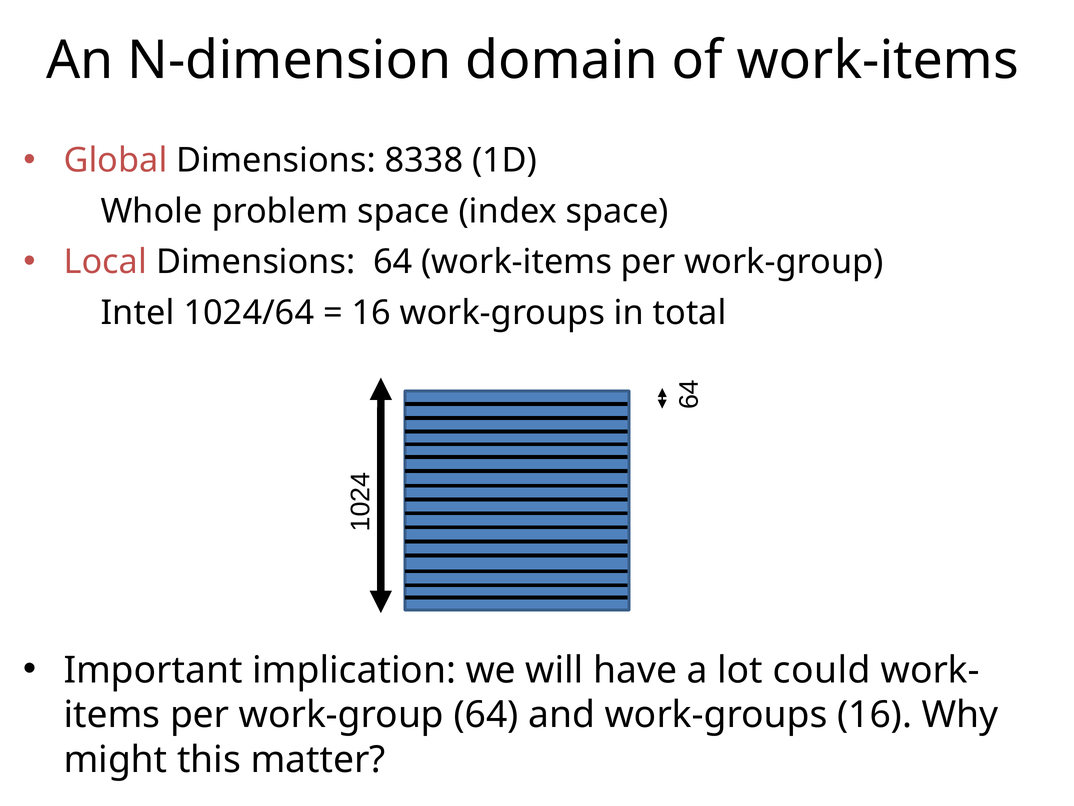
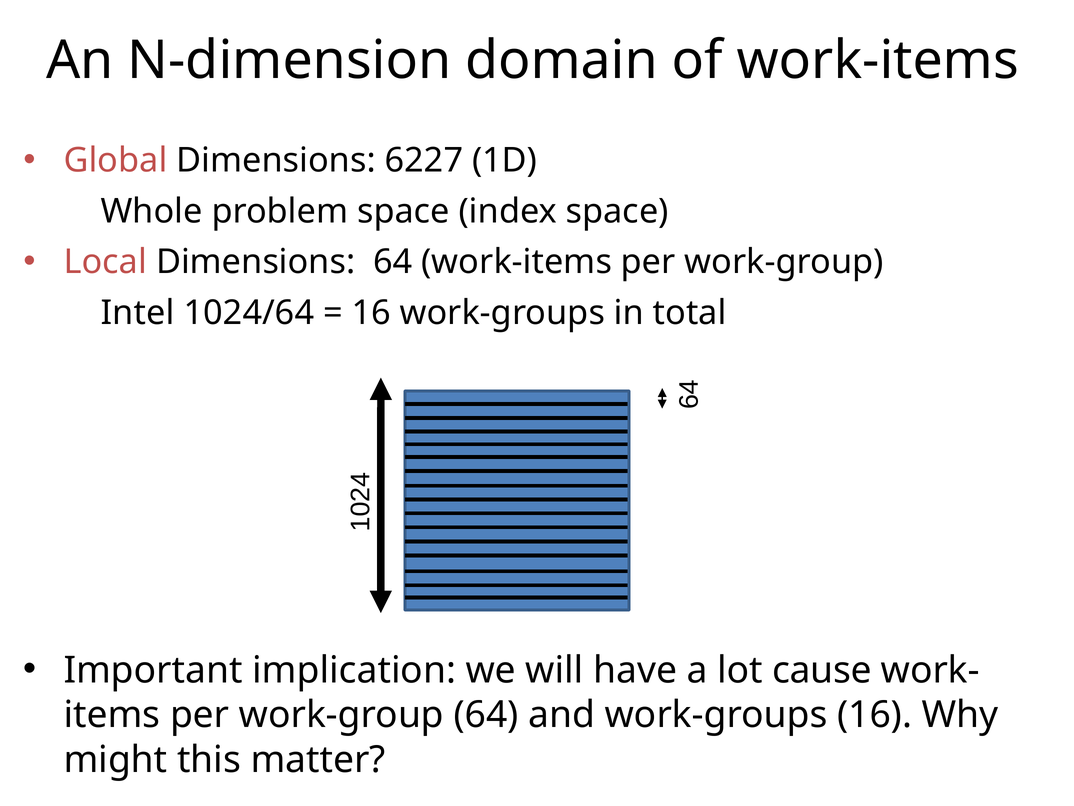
8338: 8338 -> 6227
could: could -> cause
